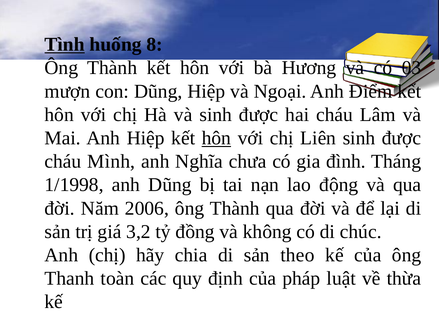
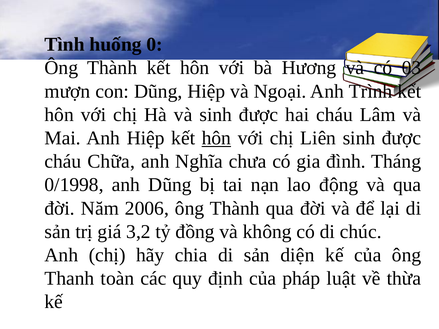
Tình underline: present -> none
8: 8 -> 0
Điểm: Điểm -> Trình
Mình: Mình -> Chữa
1/1998: 1/1998 -> 0/1998
theo: theo -> diện
